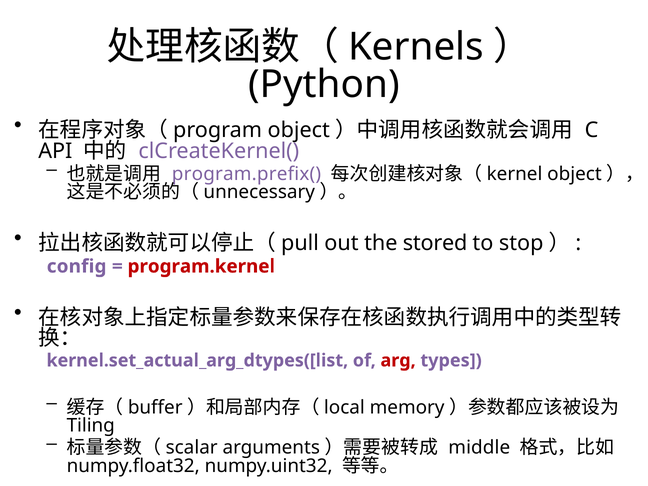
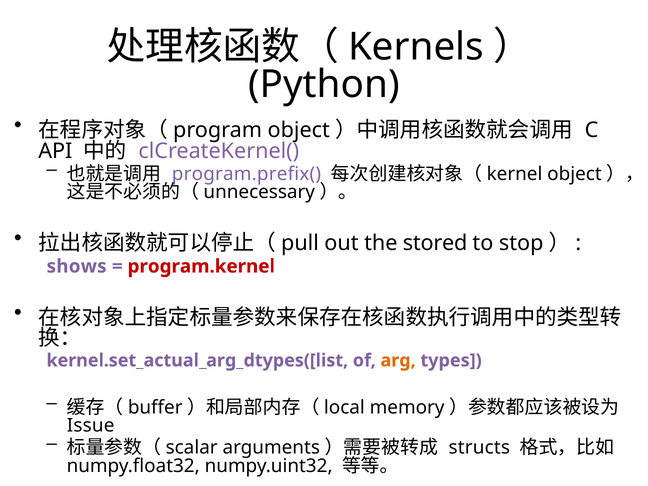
config: config -> shows
arg colour: red -> orange
Tiling: Tiling -> Issue
middle: middle -> structs
